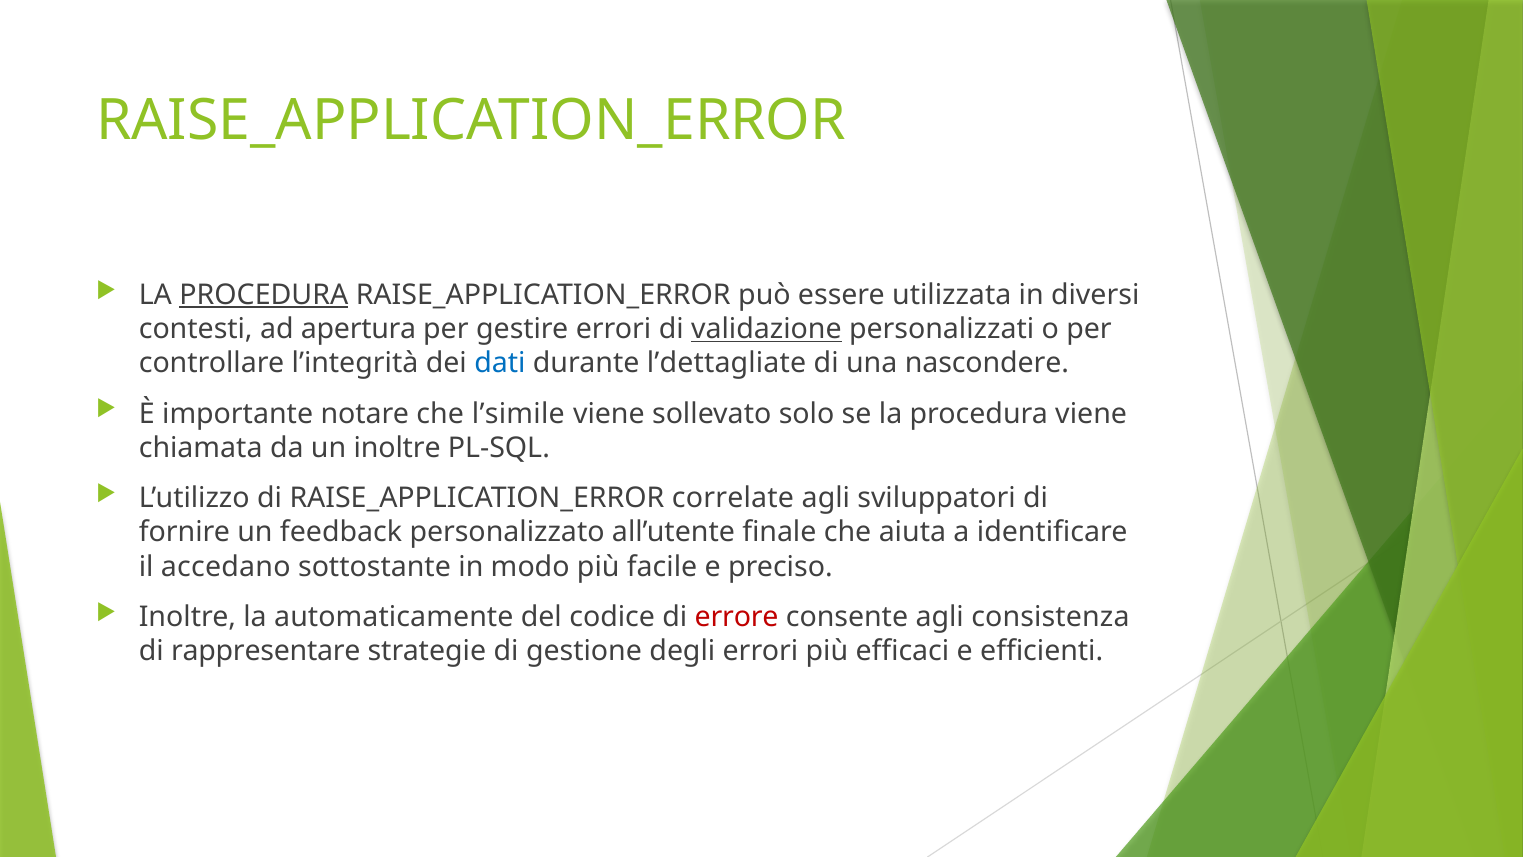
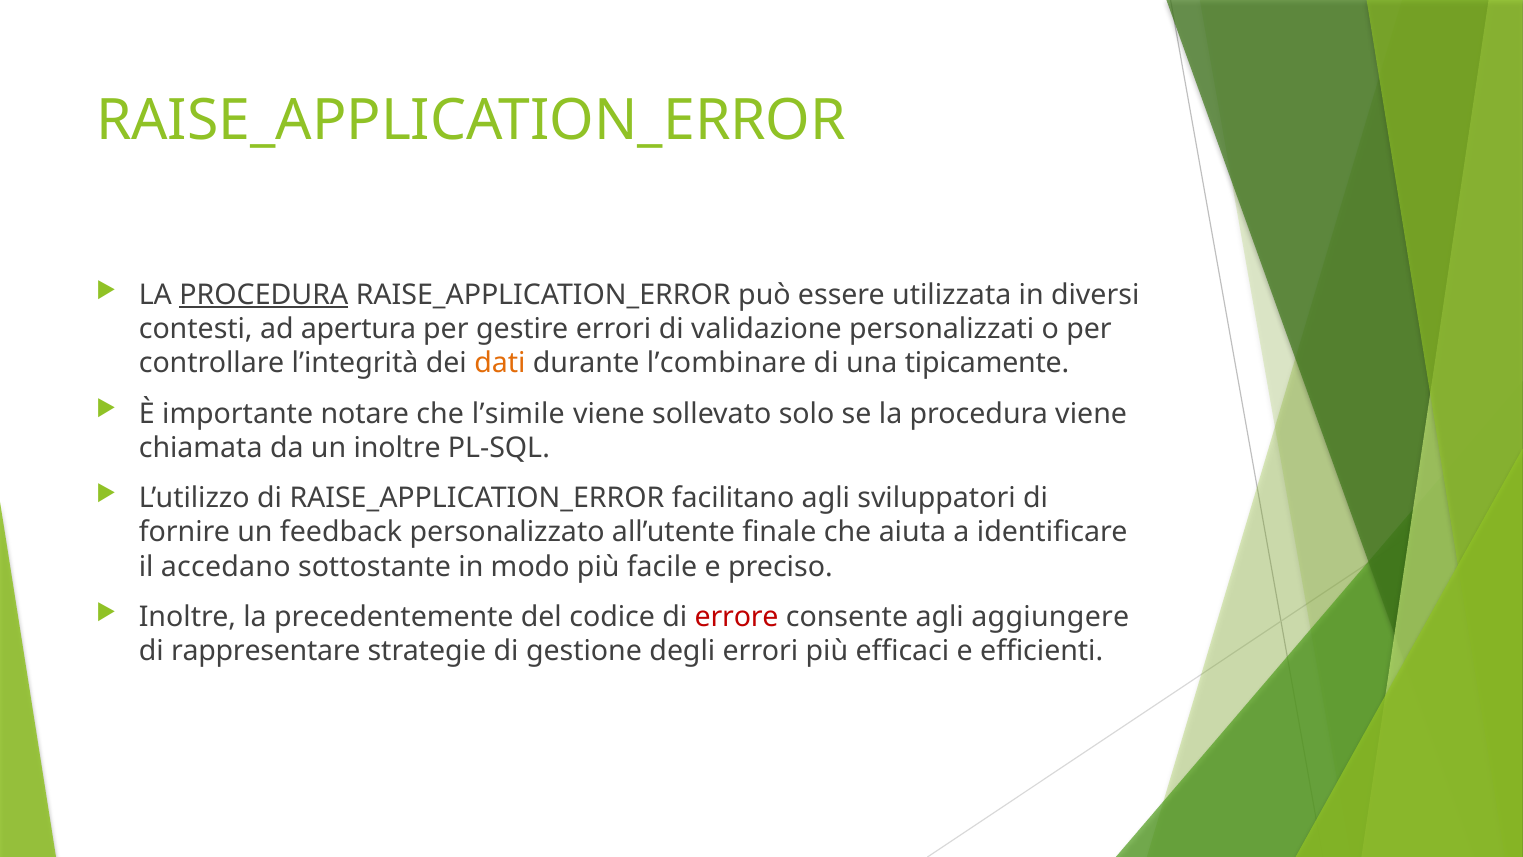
validazione underline: present -> none
dati colour: blue -> orange
l’dettagliate: l’dettagliate -> l’combinare
nascondere: nascondere -> tipicamente
correlate: correlate -> facilitano
automaticamente: automaticamente -> precedentemente
consistenza: consistenza -> aggiungere
